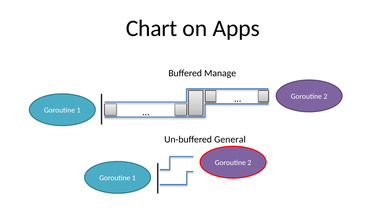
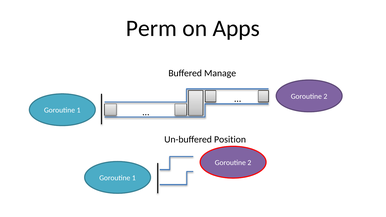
Chart: Chart -> Perm
General: General -> Position
